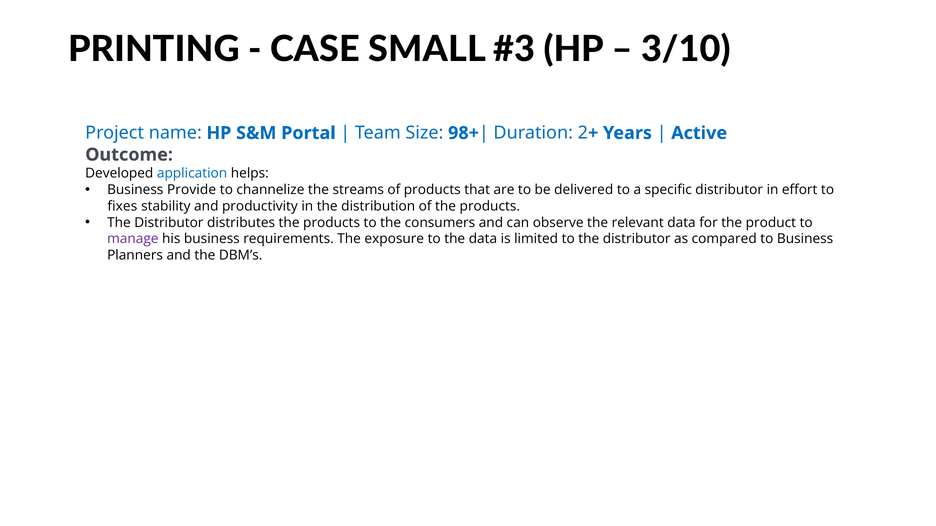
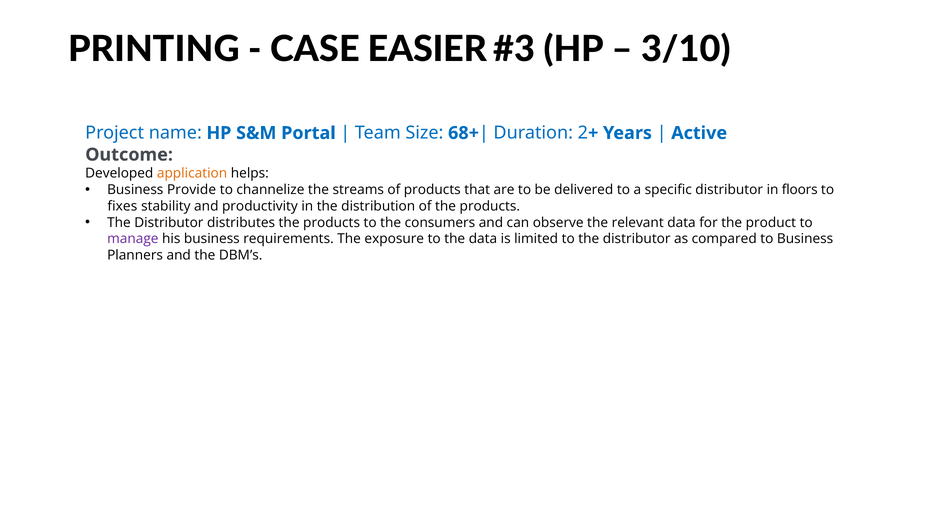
SMALL: SMALL -> EASIER
98+: 98+ -> 68+
application colour: blue -> orange
effort: effort -> floors
